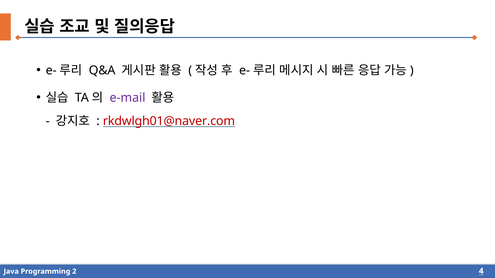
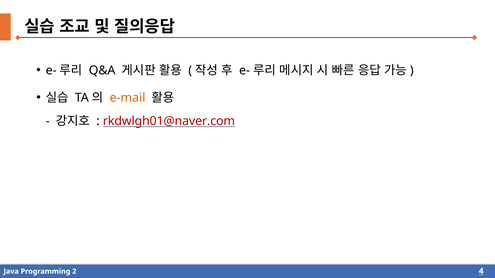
e-mail colour: purple -> orange
